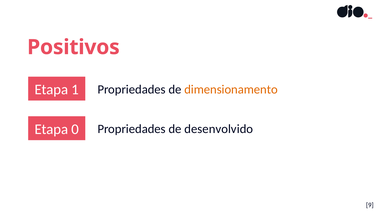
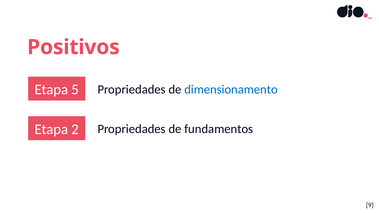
1: 1 -> 5
dimensionamento colour: orange -> blue
0: 0 -> 2
desenvolvido: desenvolvido -> fundamentos
